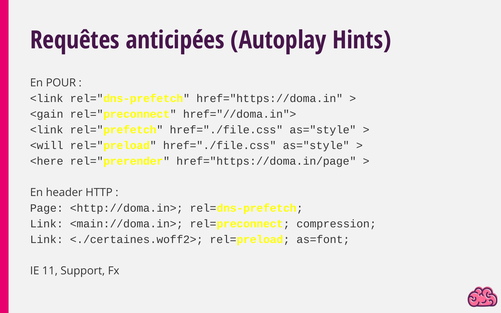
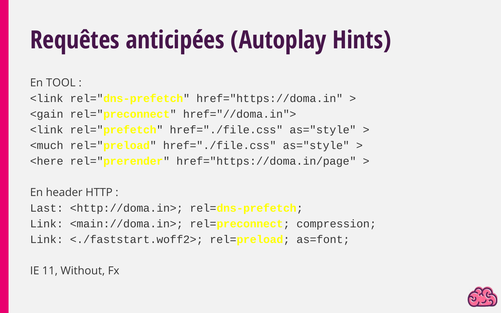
POUR: POUR -> TOOL
<will: <will -> <much
Page: Page -> Last
<./certaines.woff2>: <./certaines.woff2> -> <./faststart.woff2>
Support: Support -> Without
